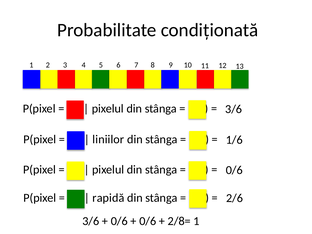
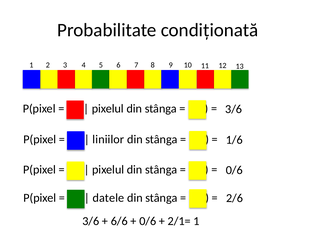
rapidă: rapidă -> datele
0/6 at (119, 221): 0/6 -> 6/6
2/8=: 2/8= -> 2/1=
